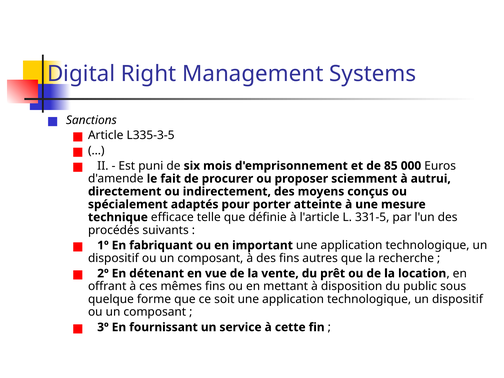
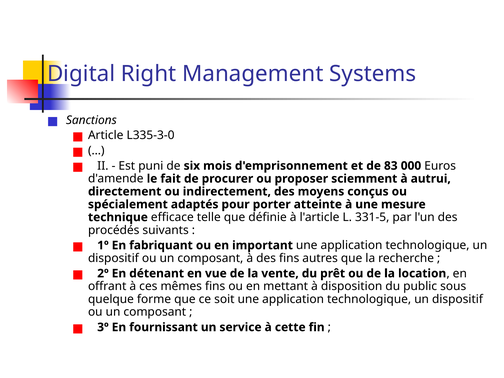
L335-3-5: L335-3-5 -> L335-3-0
85: 85 -> 83
